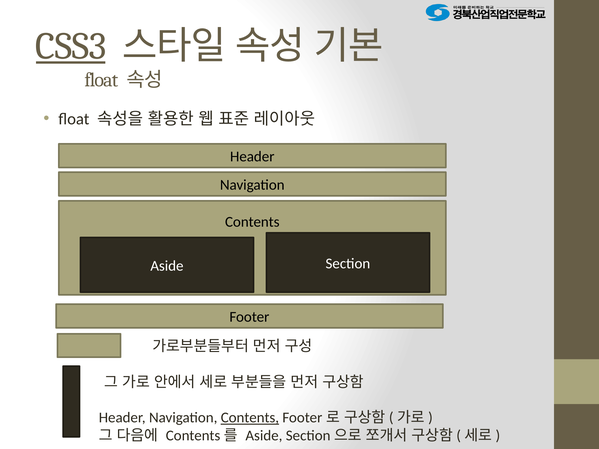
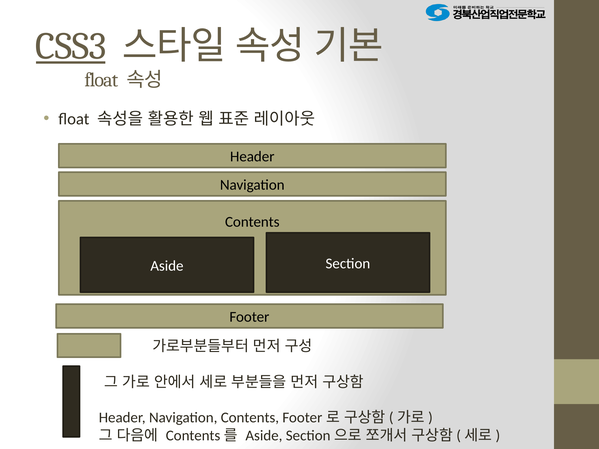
Contents at (250, 418) underline: present -> none
